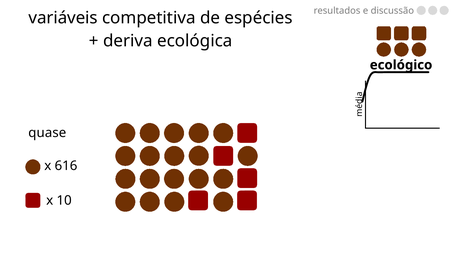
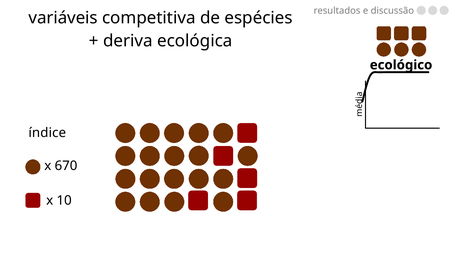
quase: quase -> índice
616: 616 -> 670
